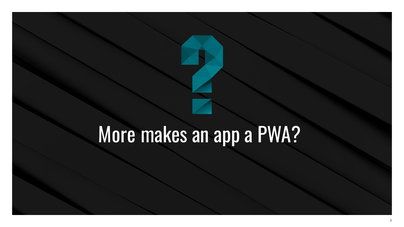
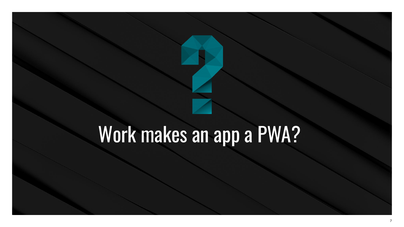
More: More -> Work
